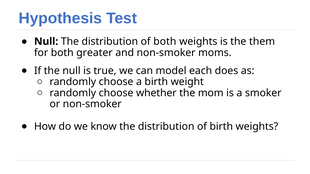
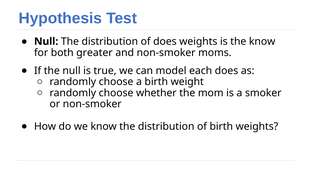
of both: both -> does
the them: them -> know
